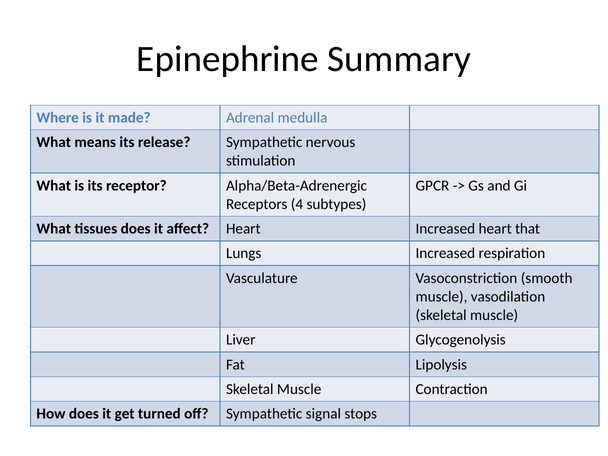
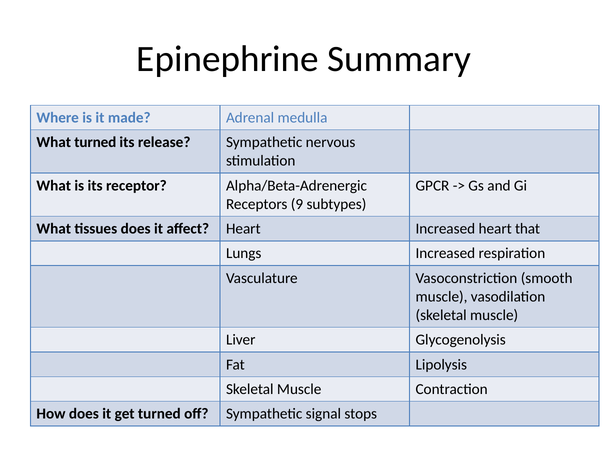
What means: means -> turned
4: 4 -> 9
